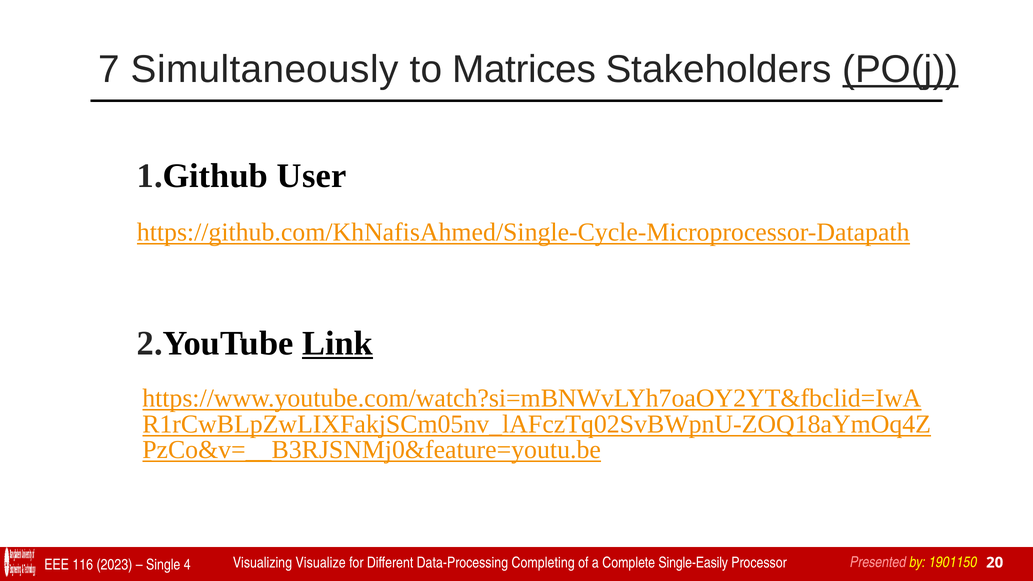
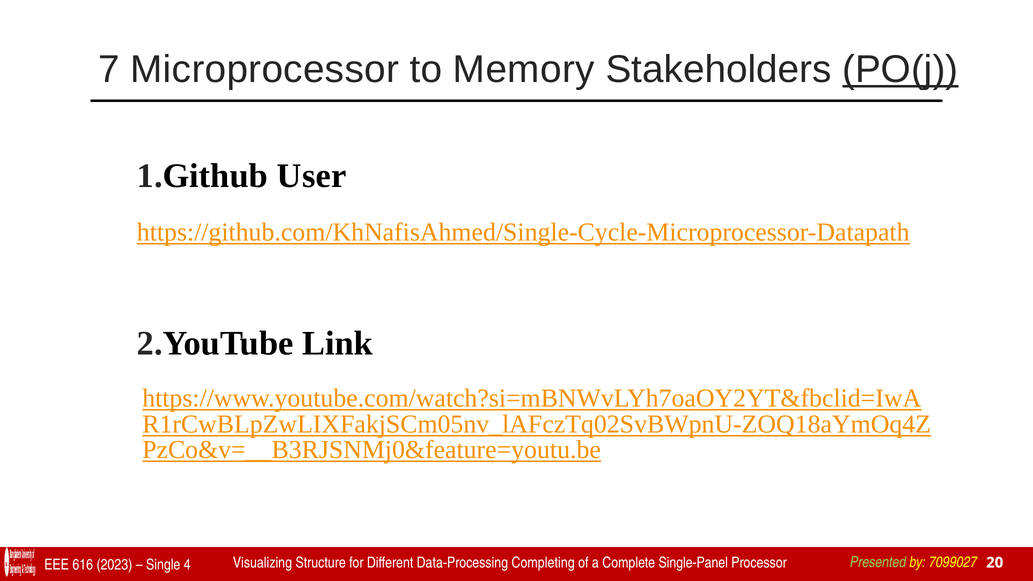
Simultaneously: Simultaneously -> Microprocessor
Matrices: Matrices -> Memory
Link underline: present -> none
116: 116 -> 616
Visualize: Visualize -> Structure
Single-Easily: Single-Easily -> Single-Panel
Presented colour: pink -> light green
1901150: 1901150 -> 7099027
